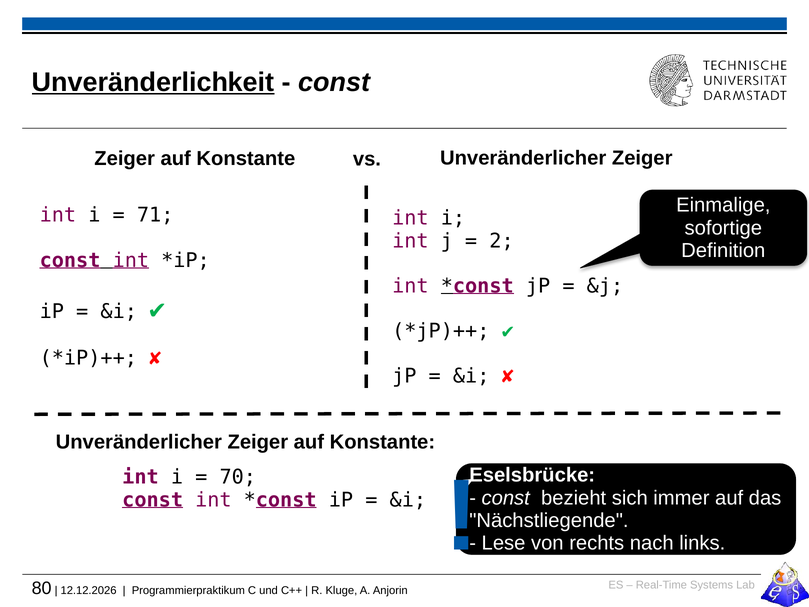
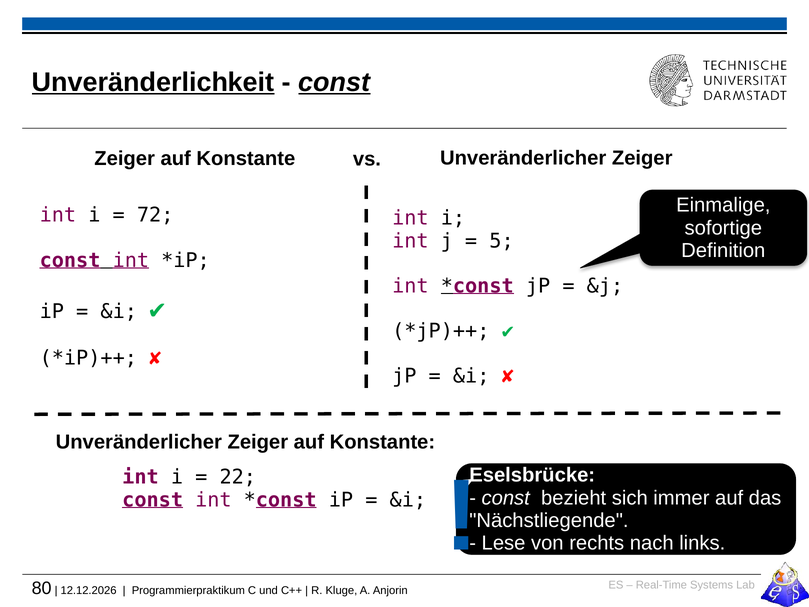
const at (334, 82) underline: none -> present
71: 71 -> 72
2: 2 -> 5
70: 70 -> 22
